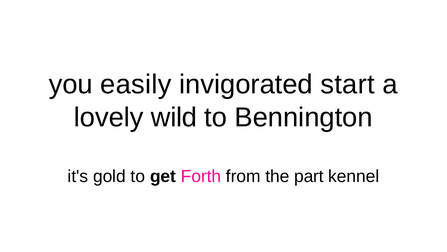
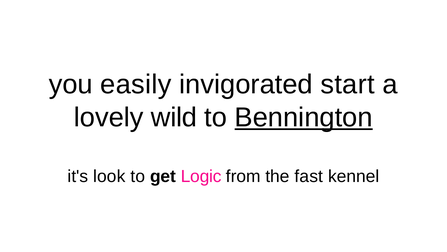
Bennington underline: none -> present
gold: gold -> look
Forth: Forth -> Logic
part: part -> fast
